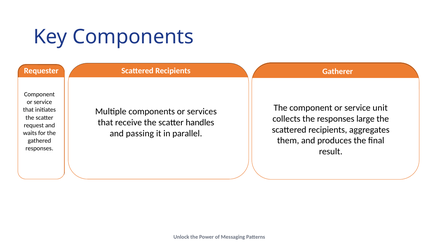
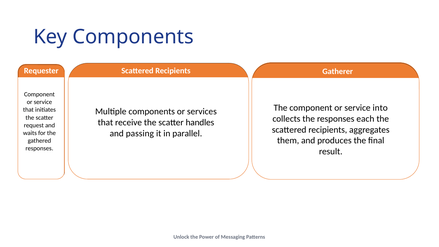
unit: unit -> into
large: large -> each
